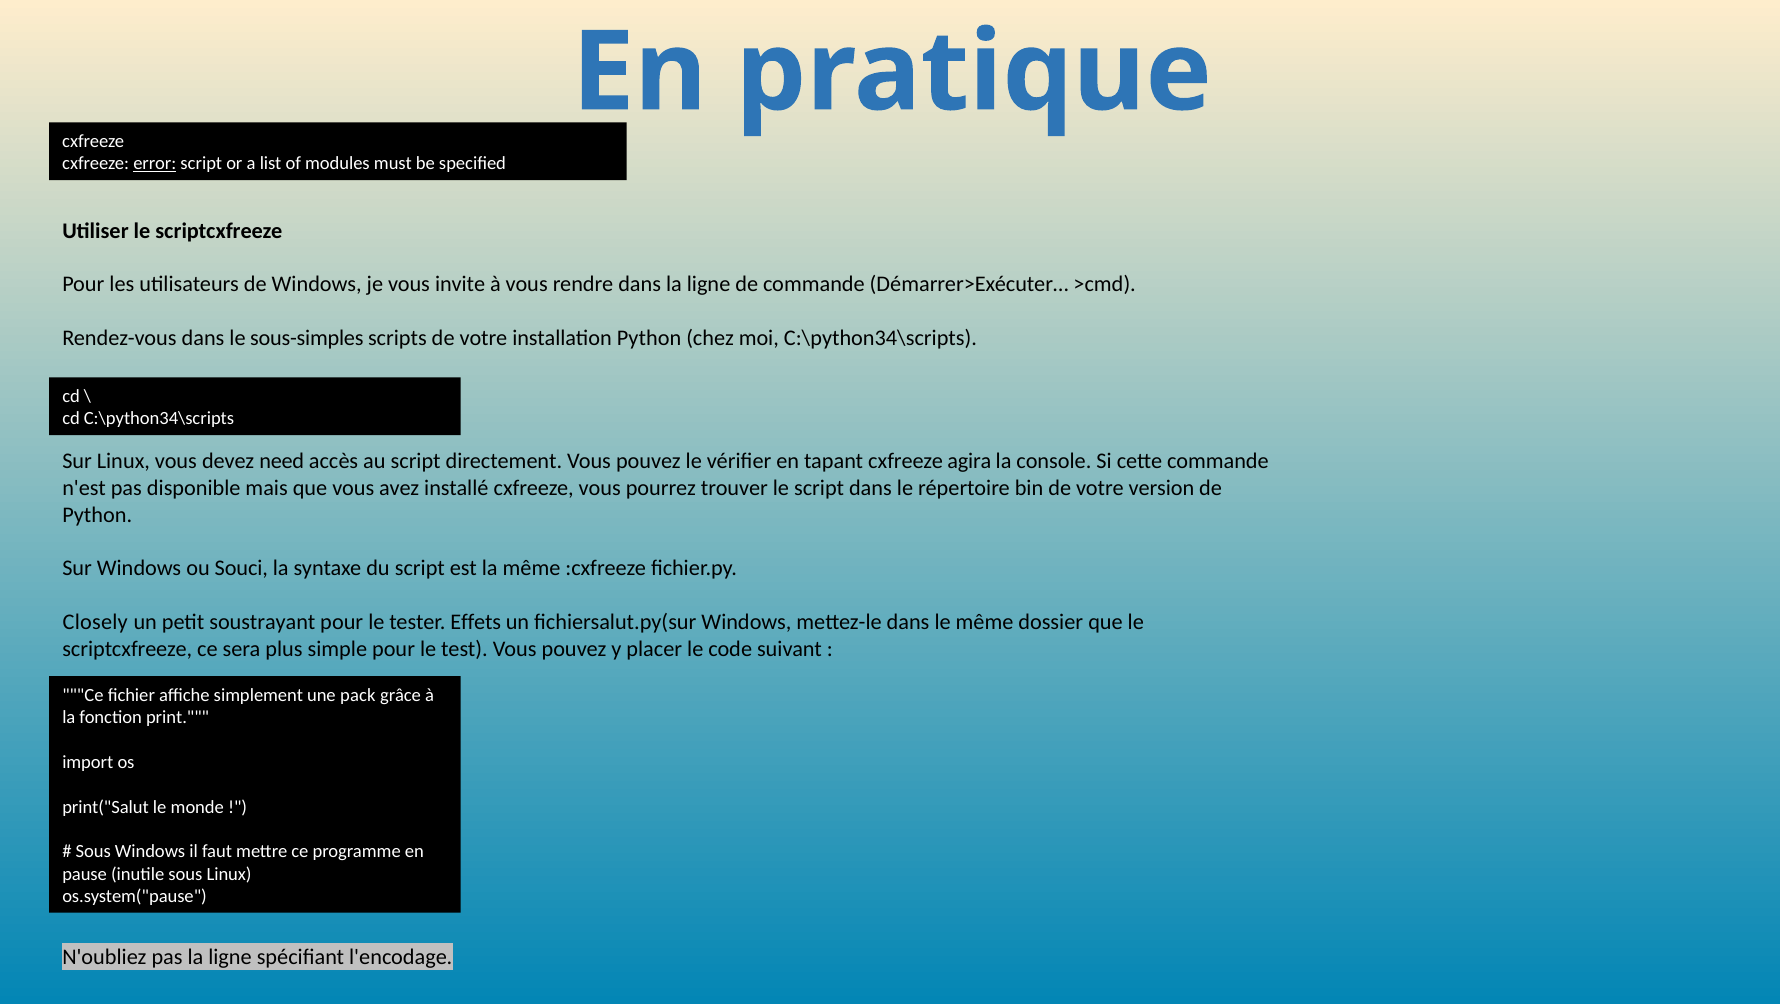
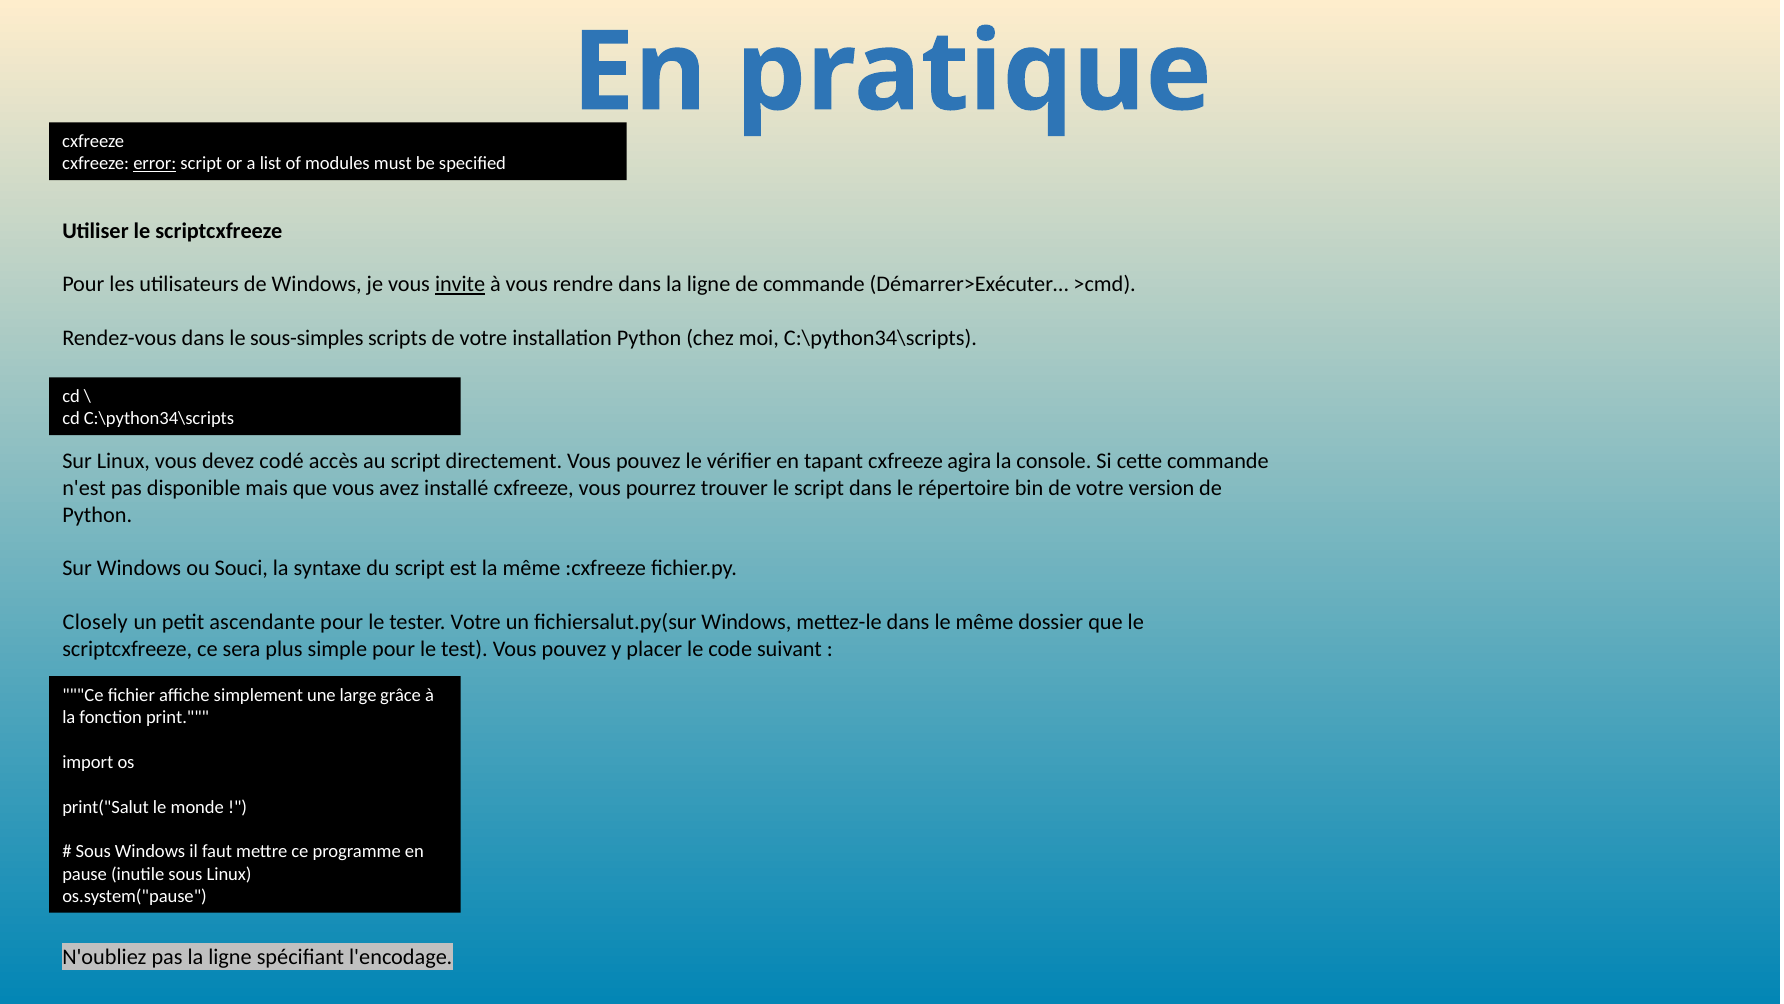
invite underline: none -> present
need: need -> codé
soustrayant: soustrayant -> ascendante
tester Effets: Effets -> Votre
pack: pack -> large
